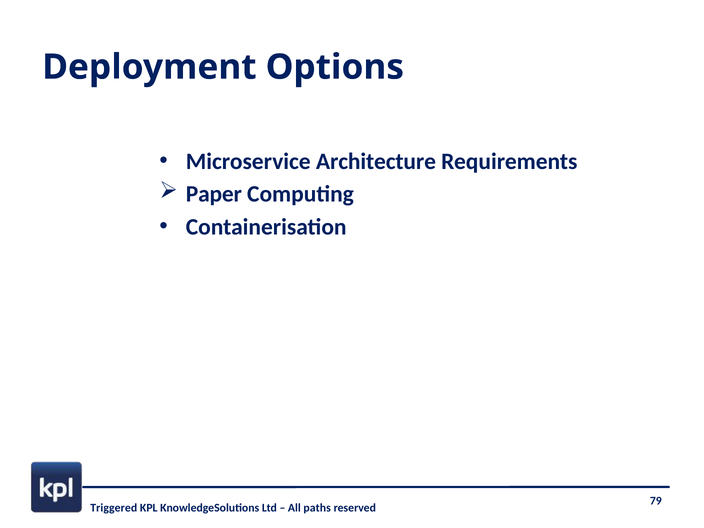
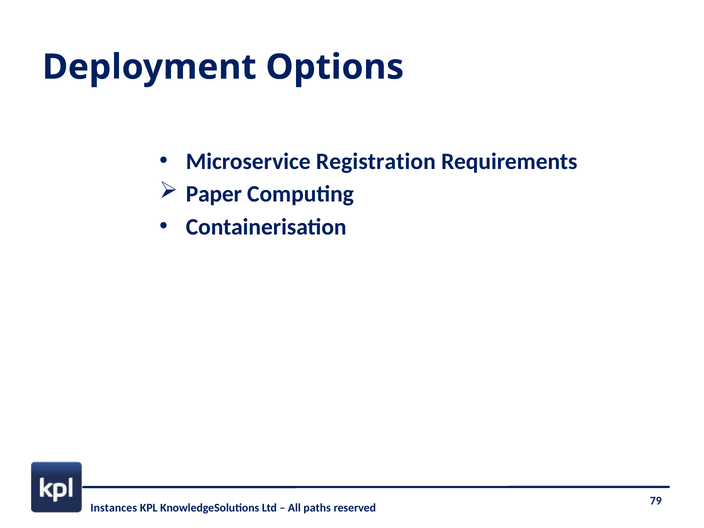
Architecture: Architecture -> Registration
Triggered: Triggered -> Instances
